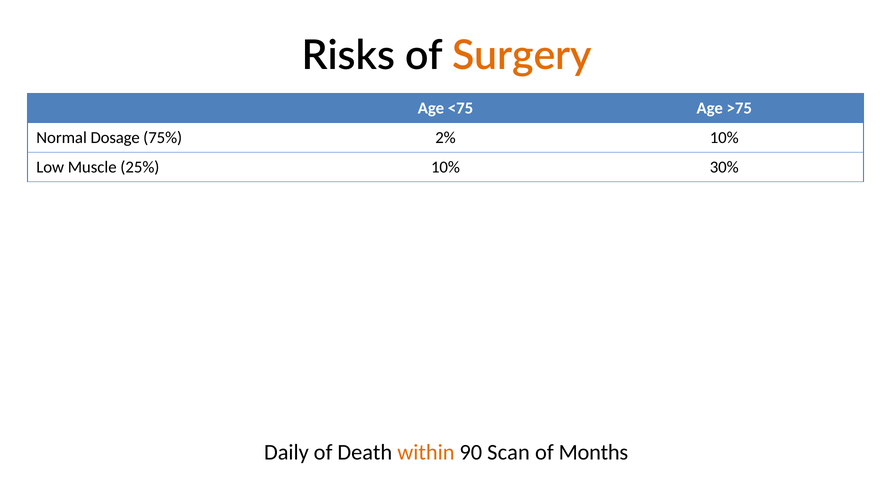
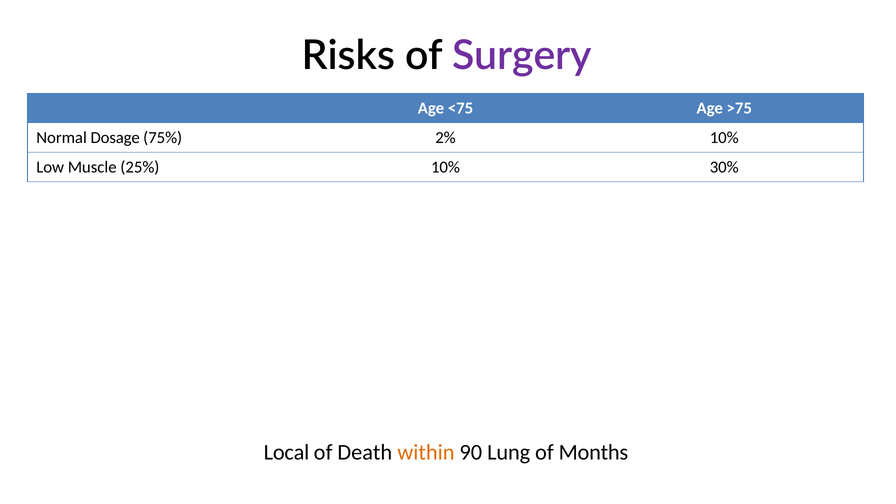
Surgery colour: orange -> purple
Daily: Daily -> Local
Scan: Scan -> Lung
